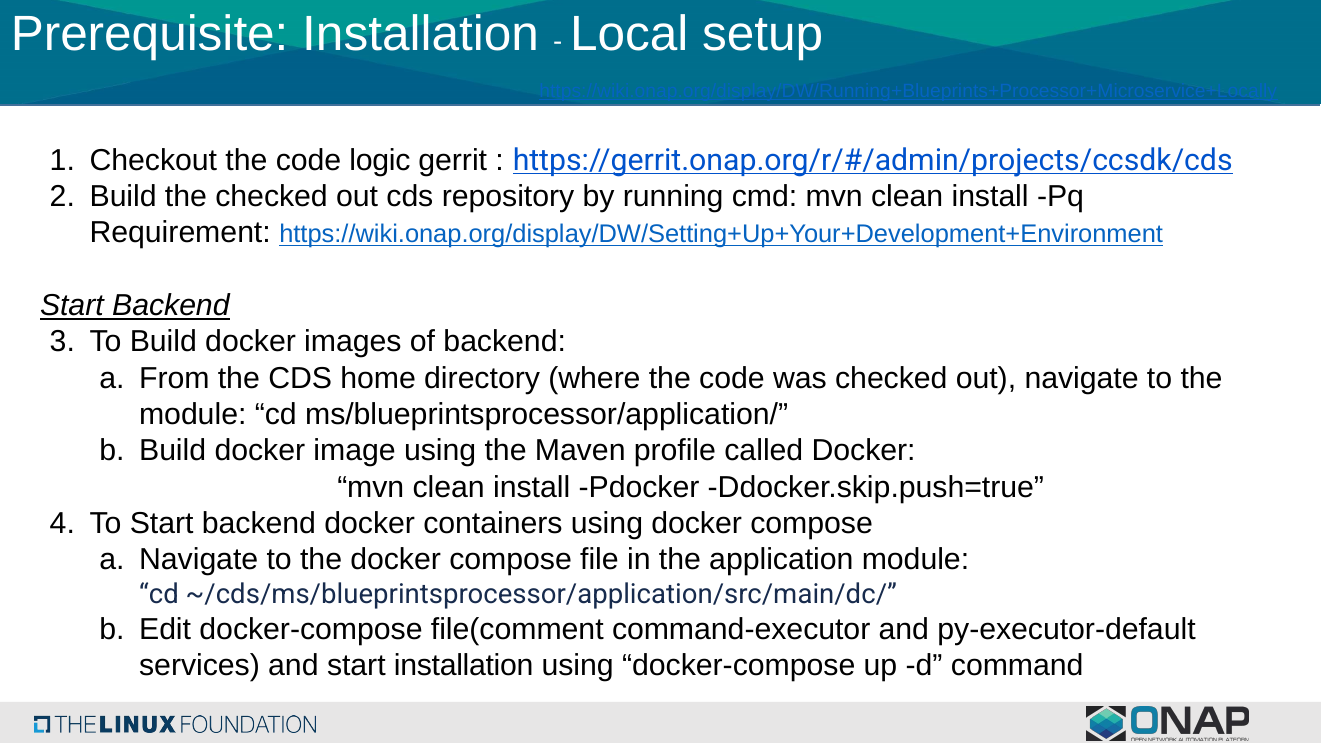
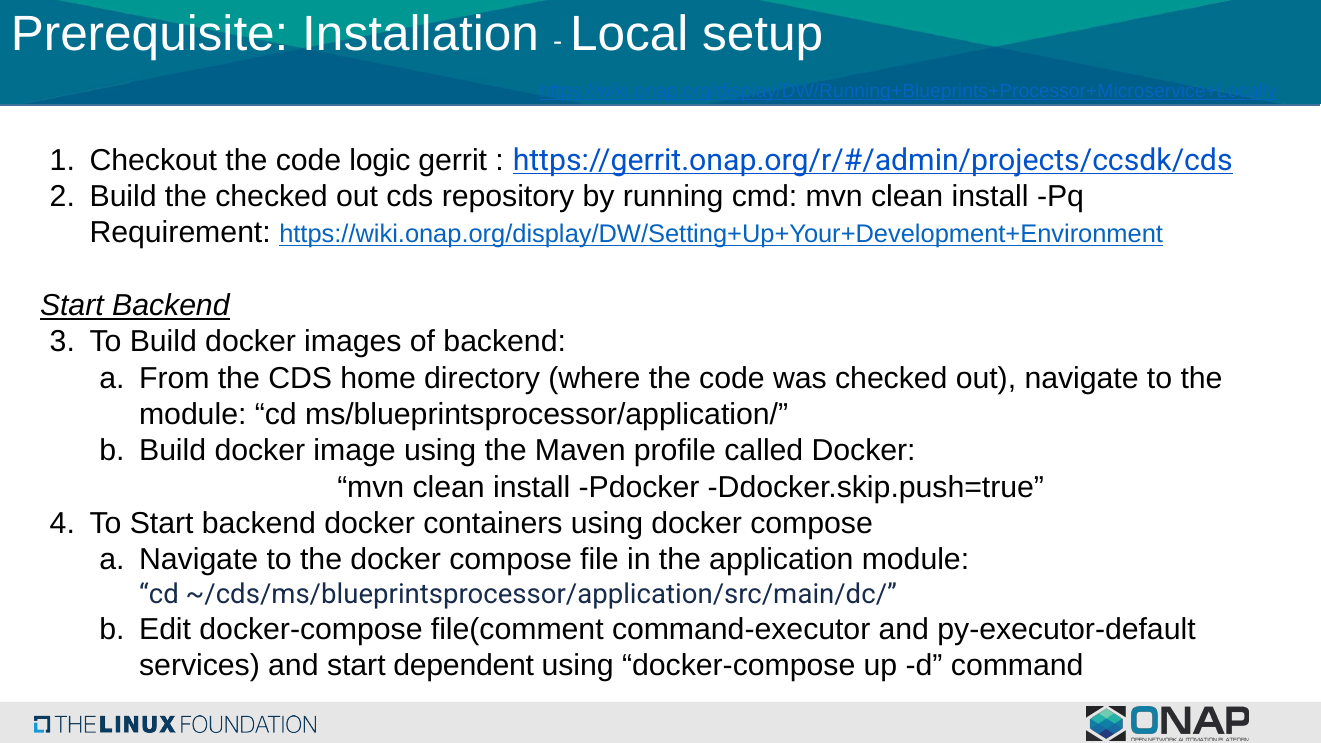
start installation: installation -> dependent
